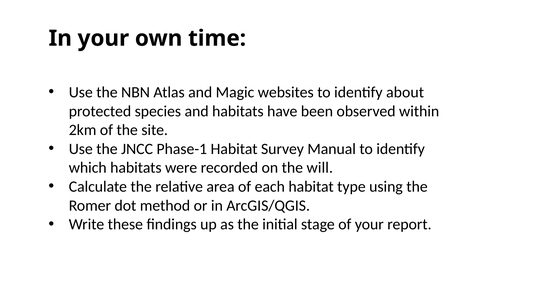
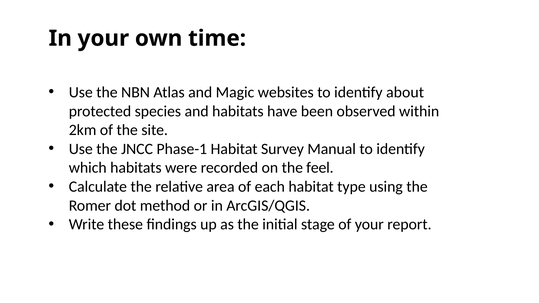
will: will -> feel
